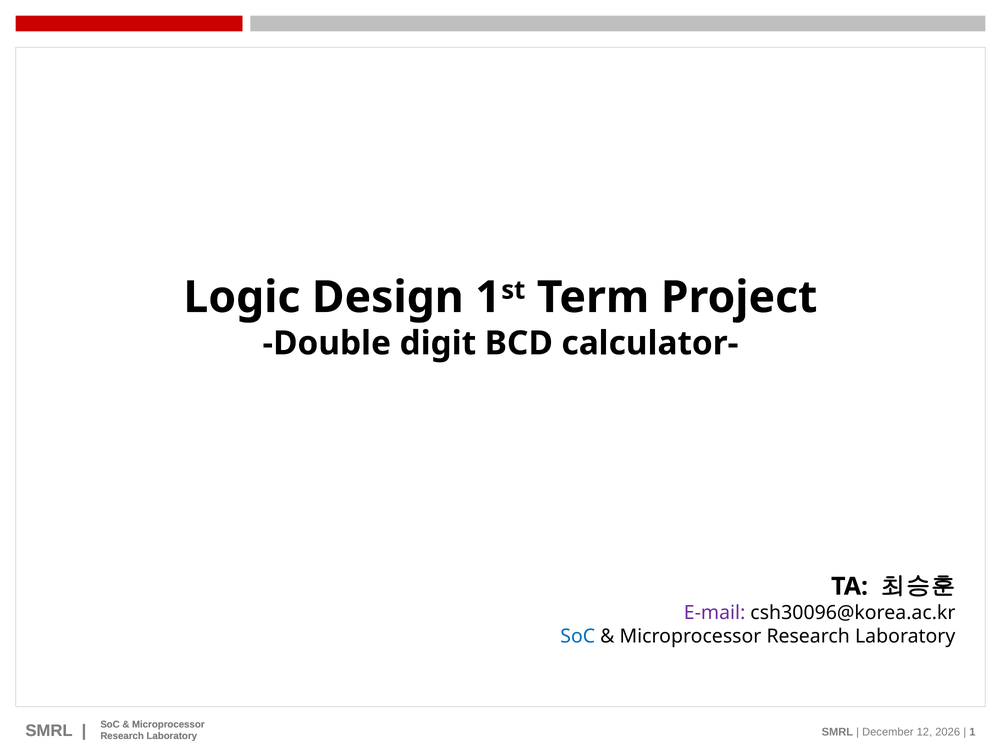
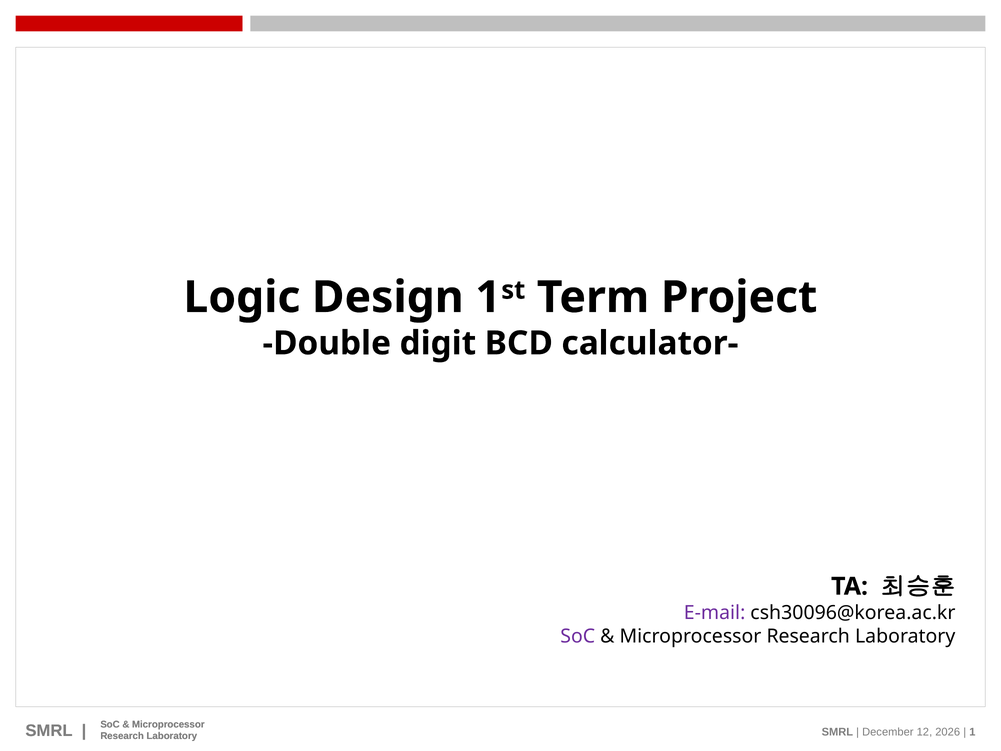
SoC at (578, 636) colour: blue -> purple
